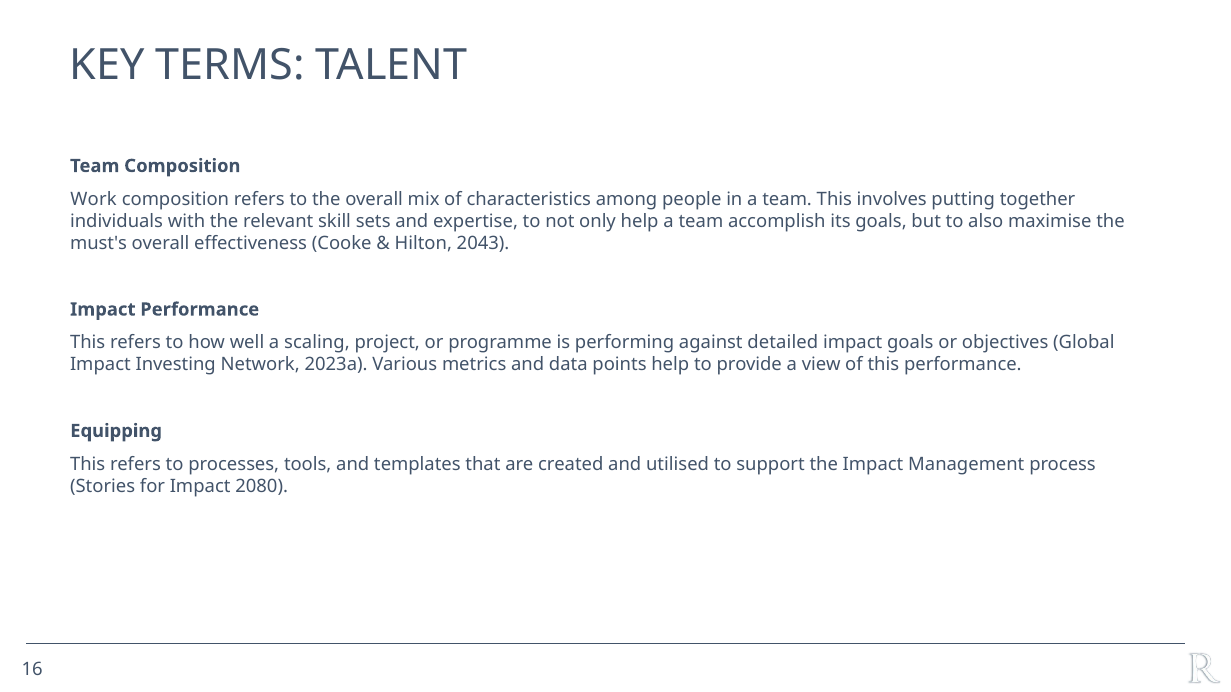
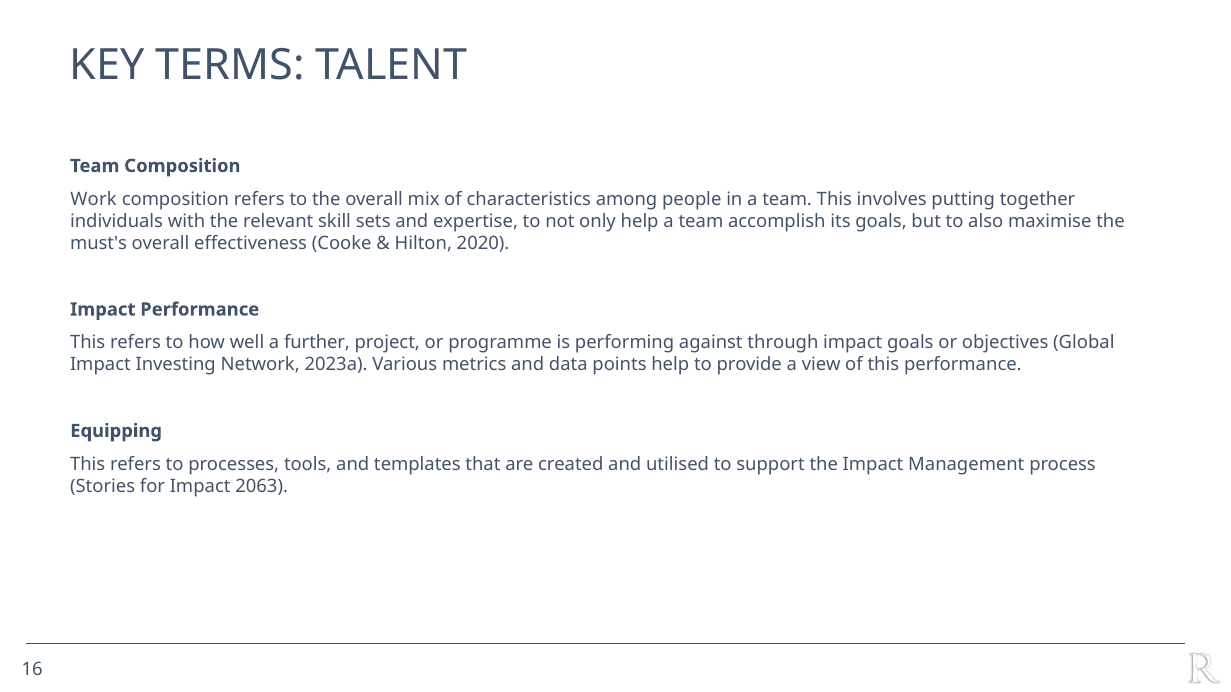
2043: 2043 -> 2020
scaling: scaling -> further
detailed: detailed -> through
2080: 2080 -> 2063
